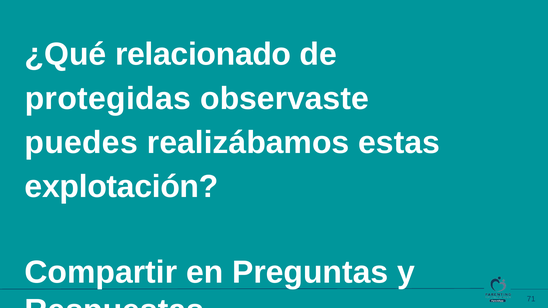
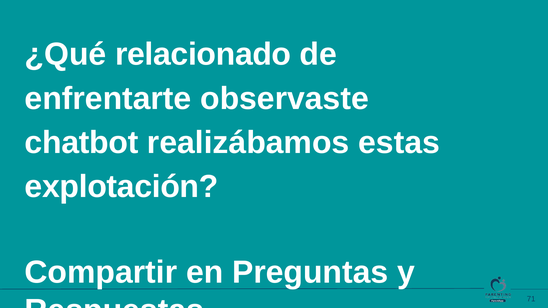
protegidas: protegidas -> enfrentarte
puedes: puedes -> chatbot
